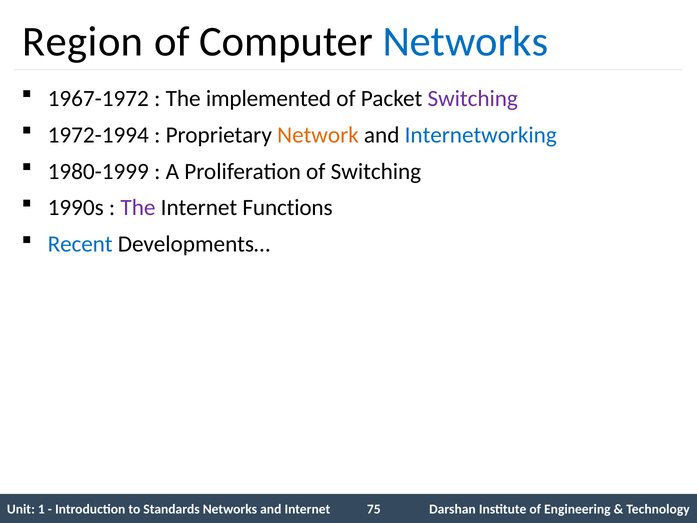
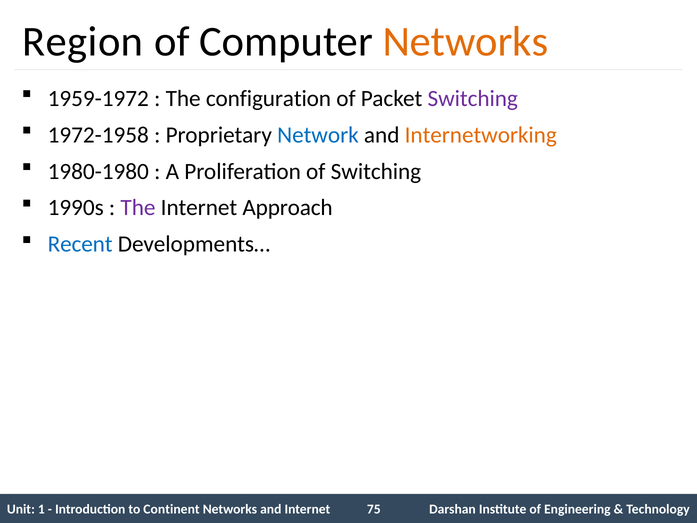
Networks at (465, 42) colour: blue -> orange
1967-1972: 1967-1972 -> 1959-1972
implemented: implemented -> configuration
1972-1994: 1972-1994 -> 1972-1958
Network colour: orange -> blue
Internetworking colour: blue -> orange
1980-1999: 1980-1999 -> 1980-1980
Functions: Functions -> Approach
Standards: Standards -> Continent
